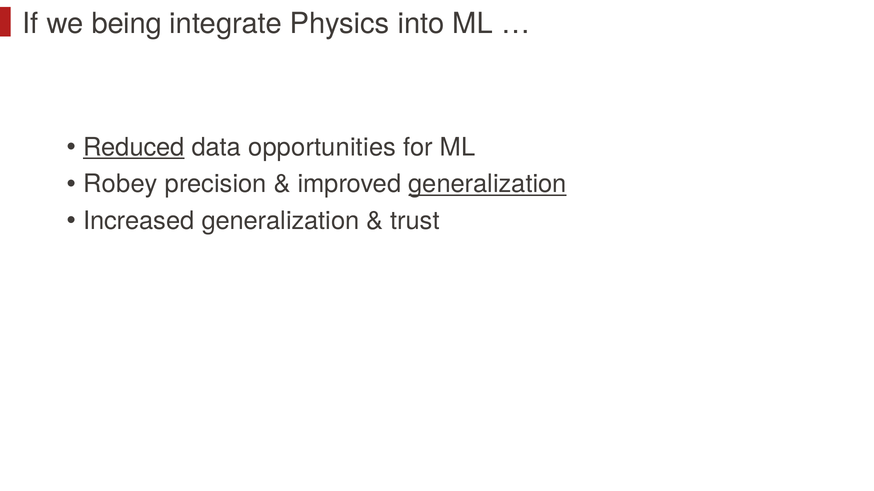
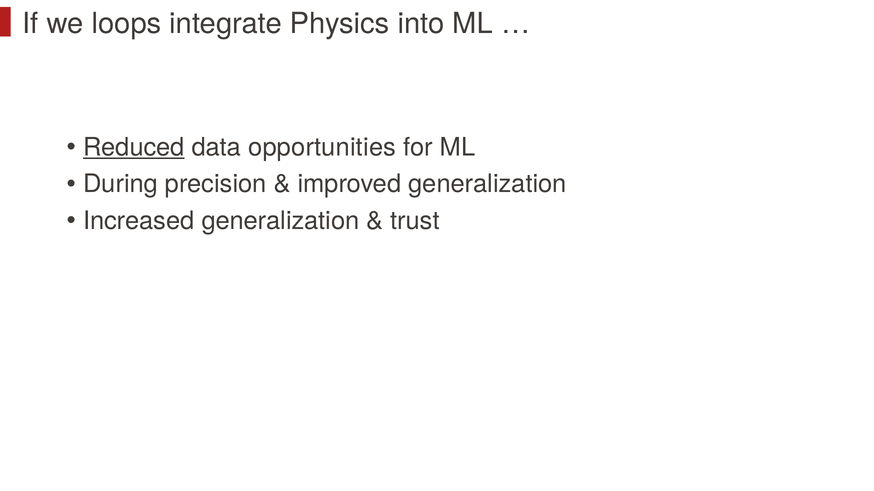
being: being -> loops
Robey: Robey -> During
generalization at (487, 184) underline: present -> none
